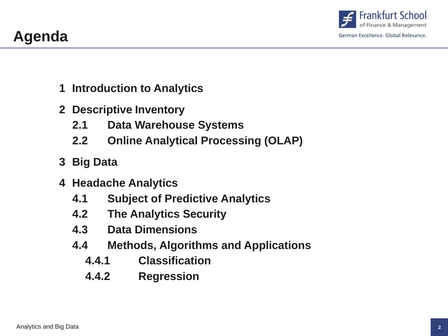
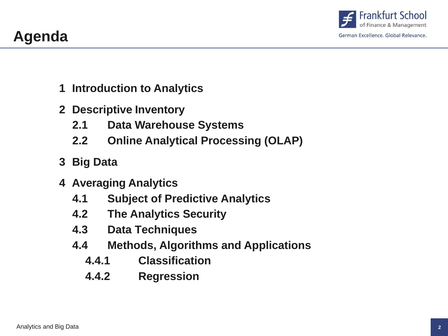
Headache: Headache -> Averaging
Dimensions: Dimensions -> Techniques
